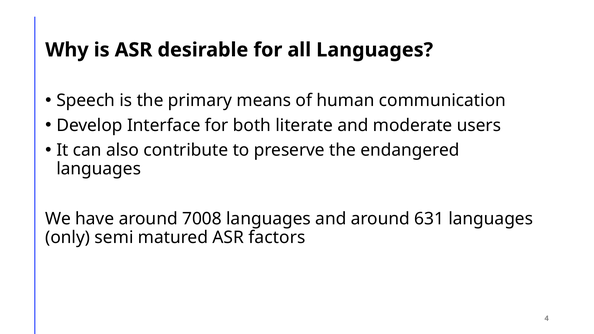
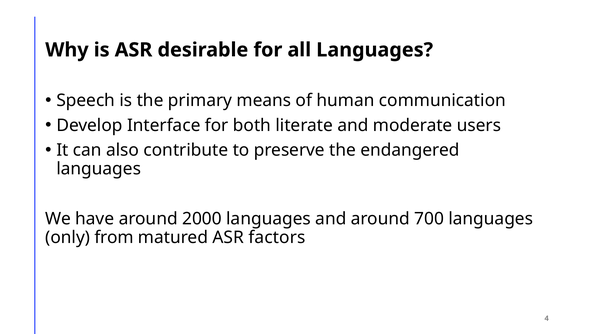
7008: 7008 -> 2000
631: 631 -> 700
semi: semi -> from
